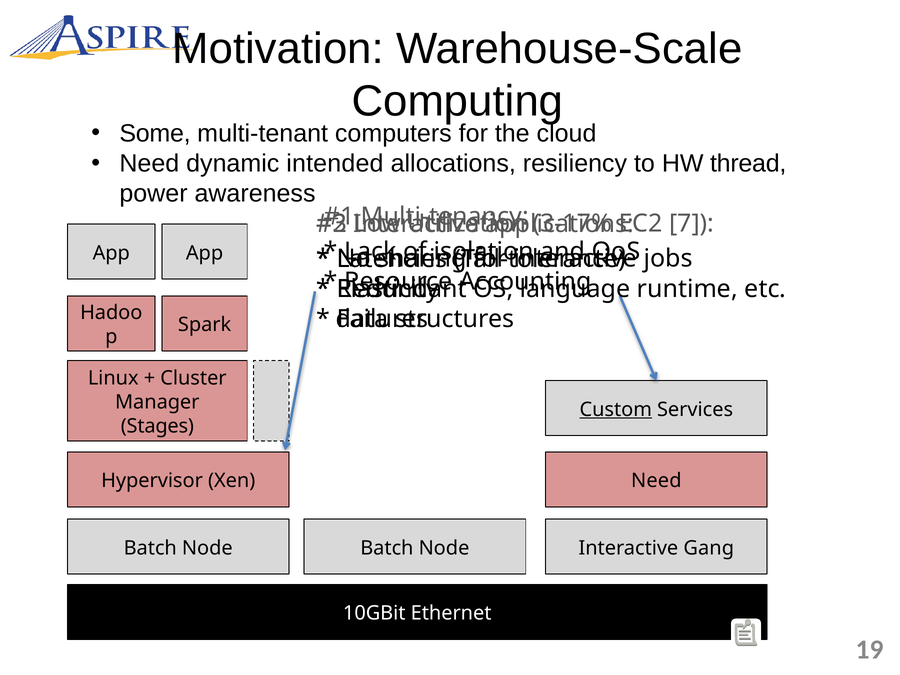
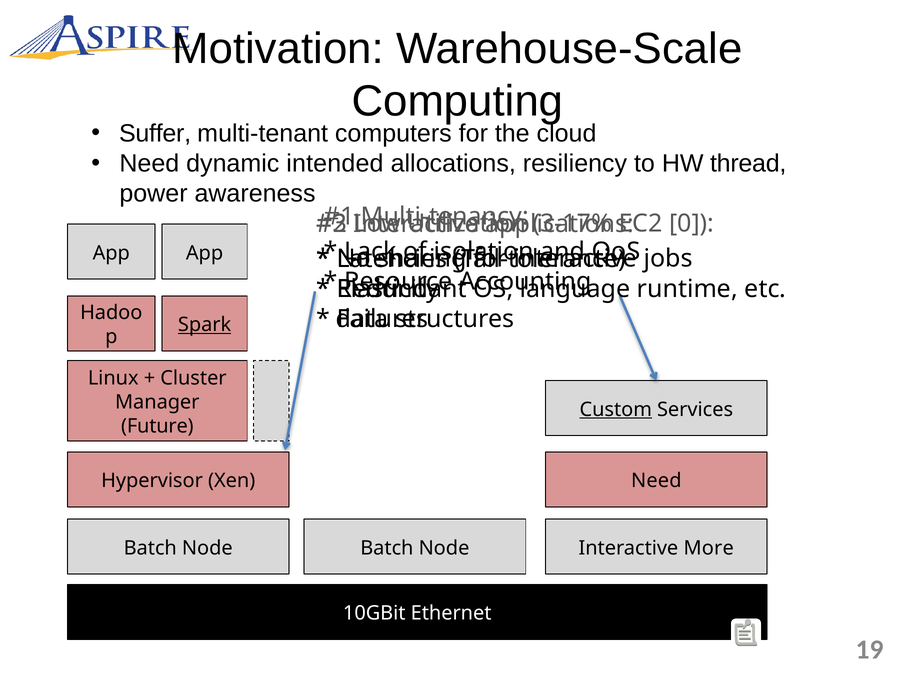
Some: Some -> Suffer
7: 7 -> 0
Spark underline: none -> present
Stages: Stages -> Future
Gang: Gang -> More
